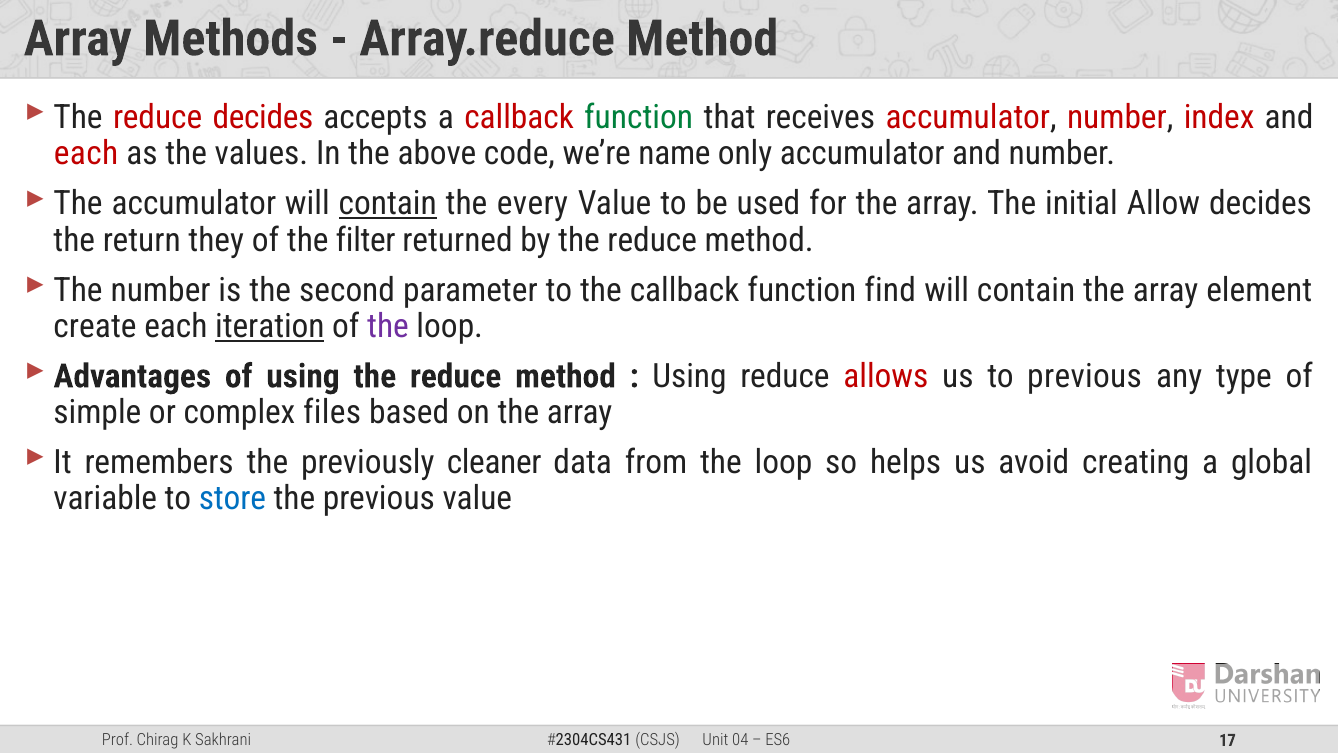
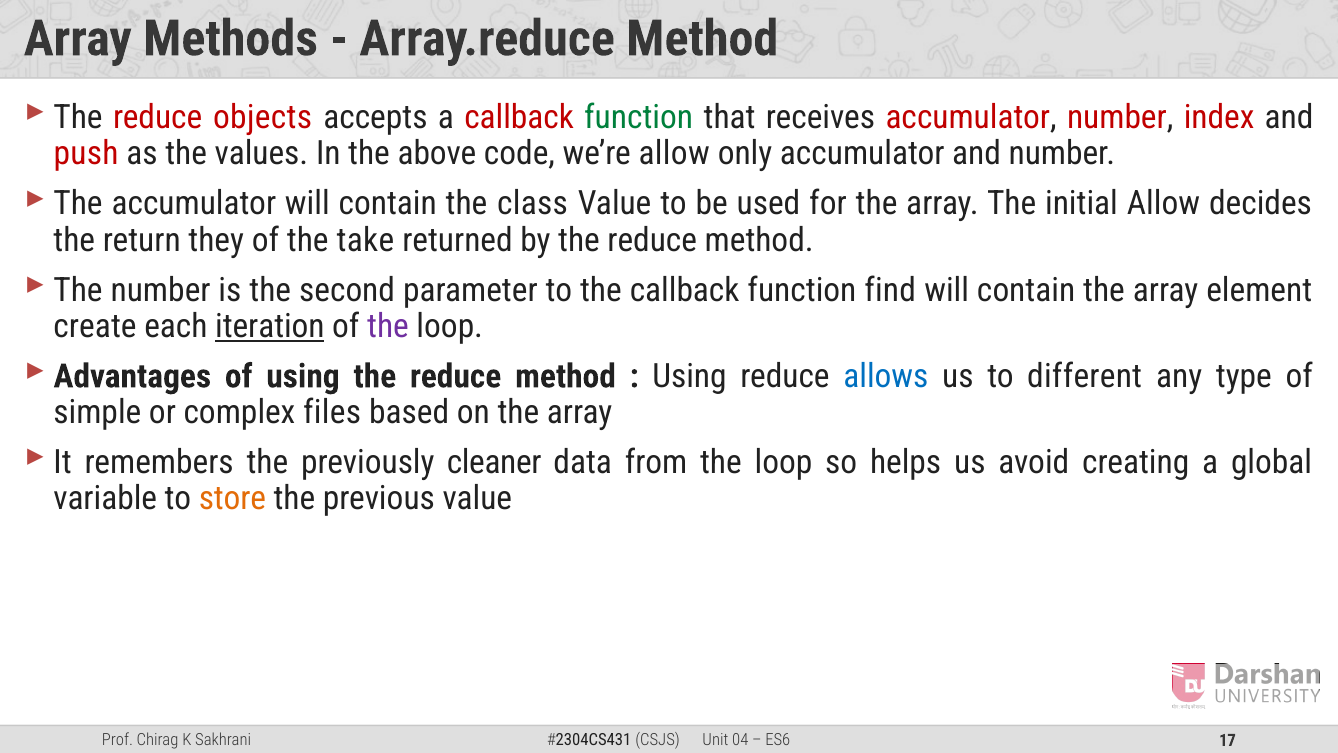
reduce decides: decides -> objects
each at (86, 154): each -> push
we’re name: name -> allow
contain at (388, 204) underline: present -> none
every: every -> class
filter: filter -> take
allows colour: red -> blue
to previous: previous -> different
store colour: blue -> orange
